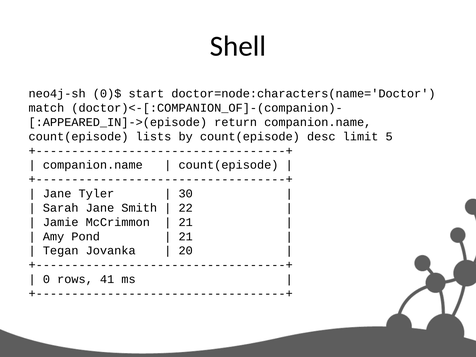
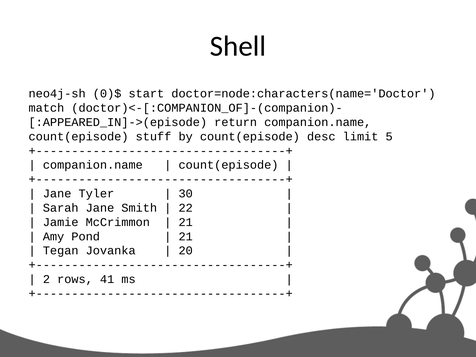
lists: lists -> stuff
0: 0 -> 2
